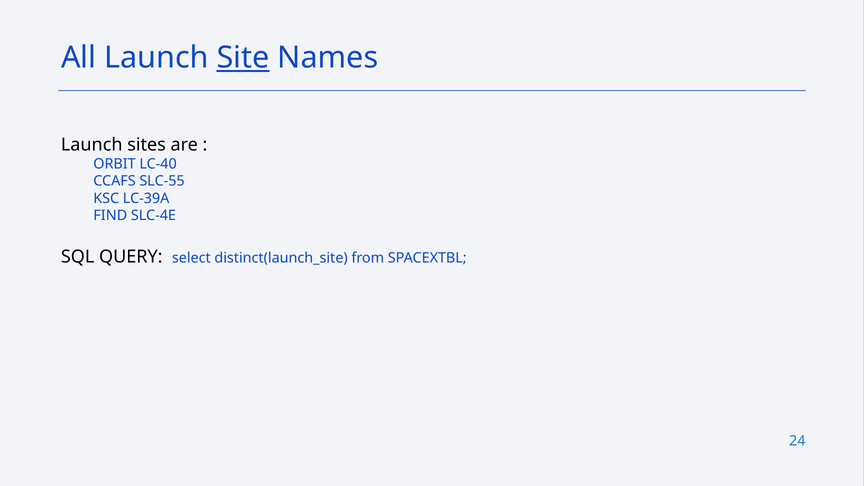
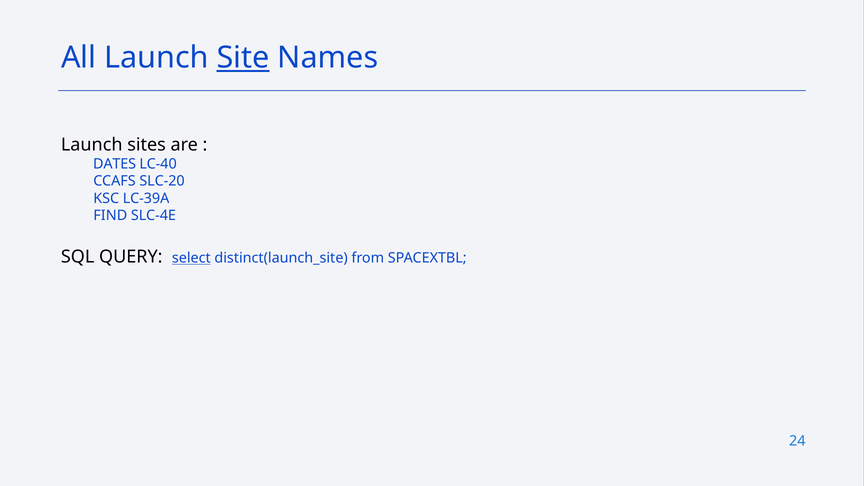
ORBIT: ORBIT -> DATES
SLC-55: SLC-55 -> SLC-20
select underline: none -> present
